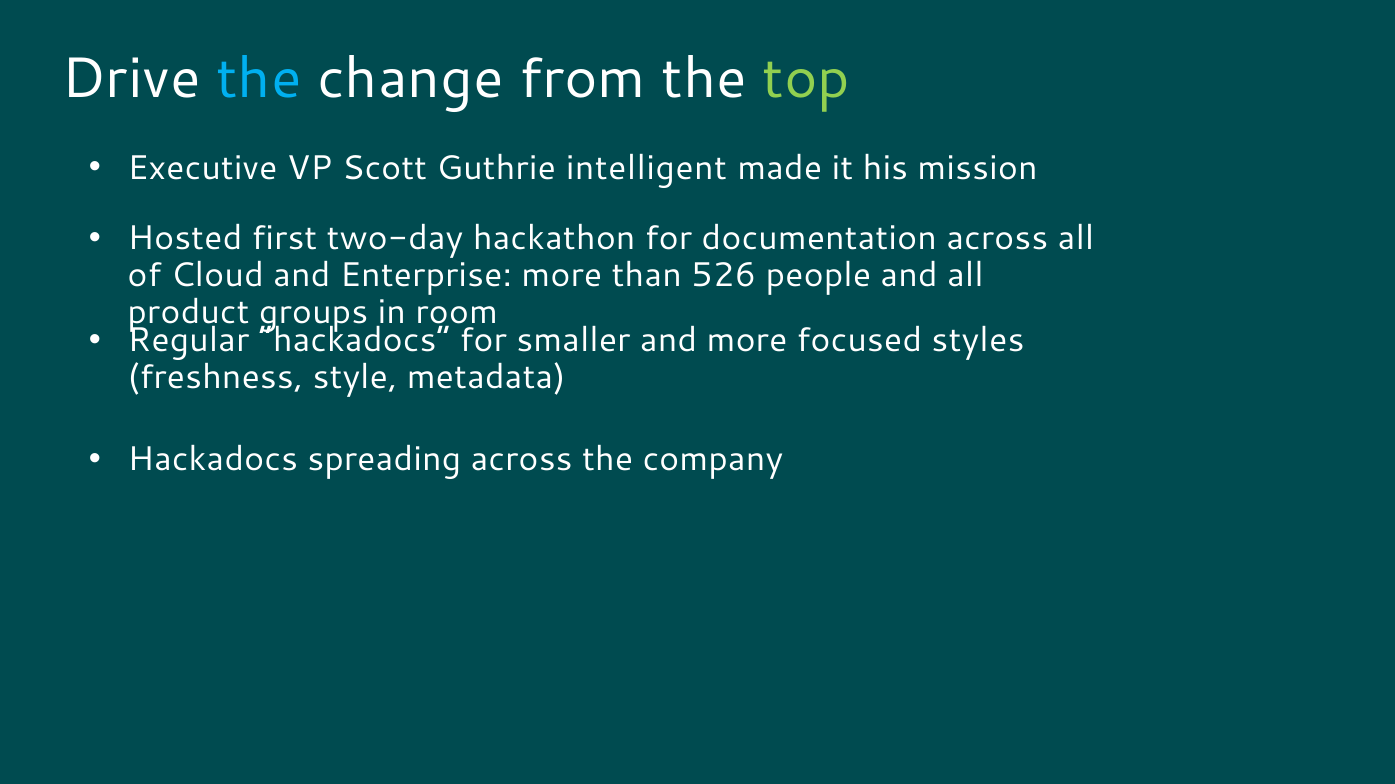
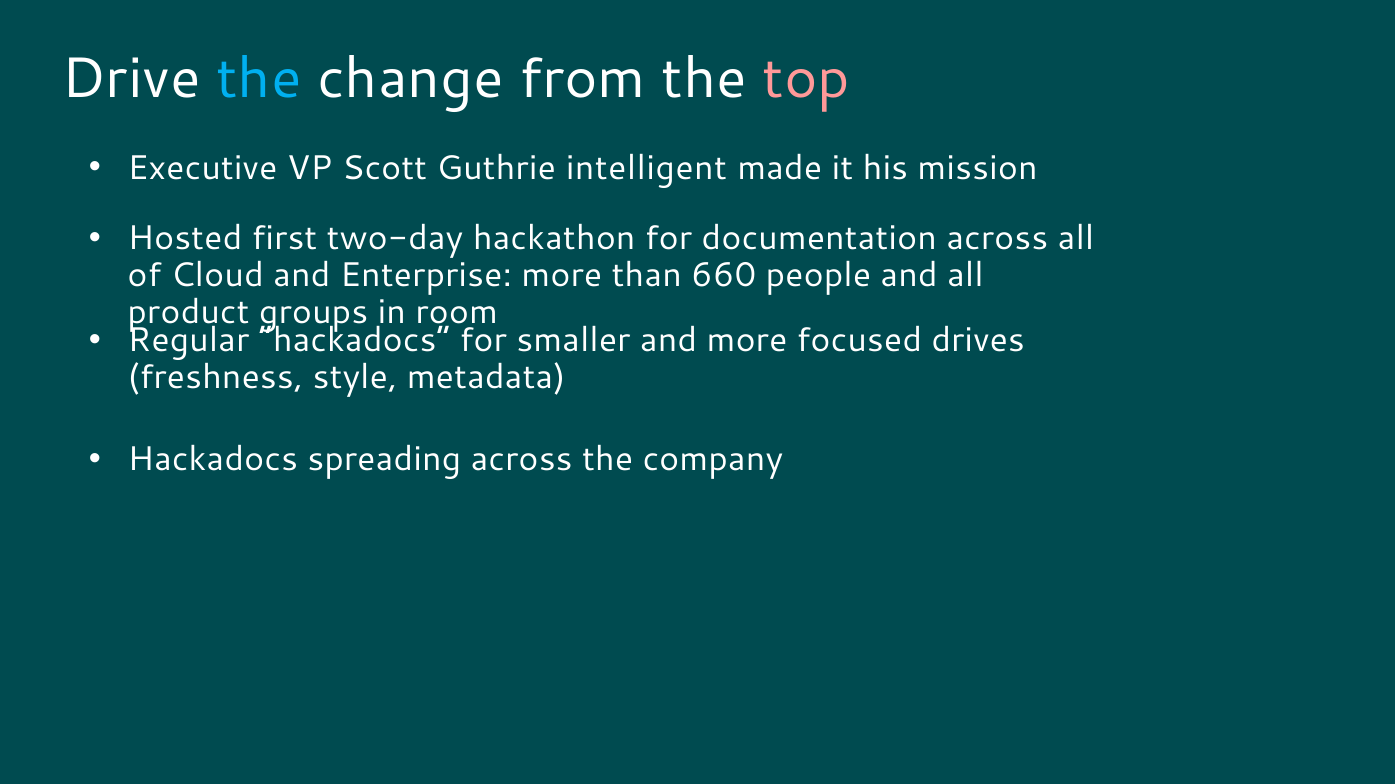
top colour: light green -> pink
526: 526 -> 660
styles: styles -> drives
